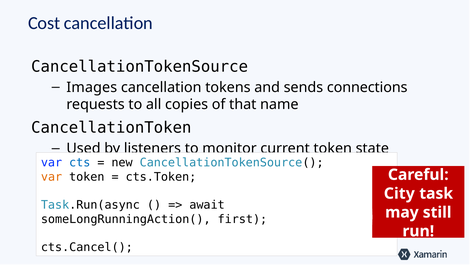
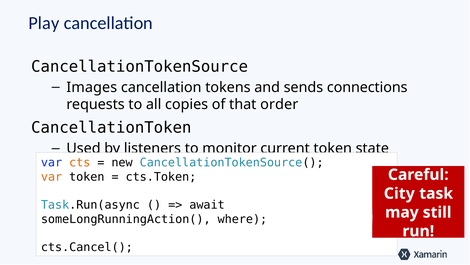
Cost: Cost -> Play
name: name -> order
cts colour: blue -> orange
first: first -> where
